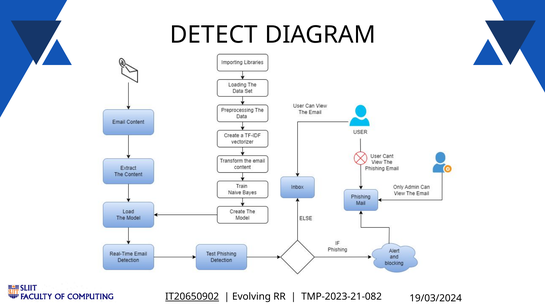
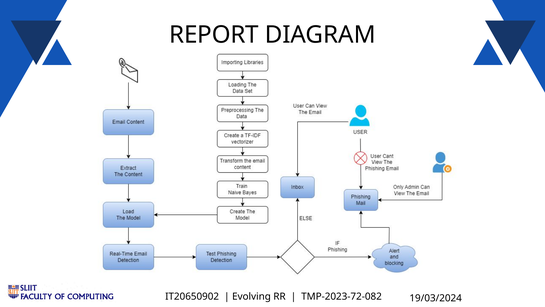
DETECT: DETECT -> REPORT
IT20650902 underline: present -> none
TMP-2023-21-082: TMP-2023-21-082 -> TMP-2023-72-082
